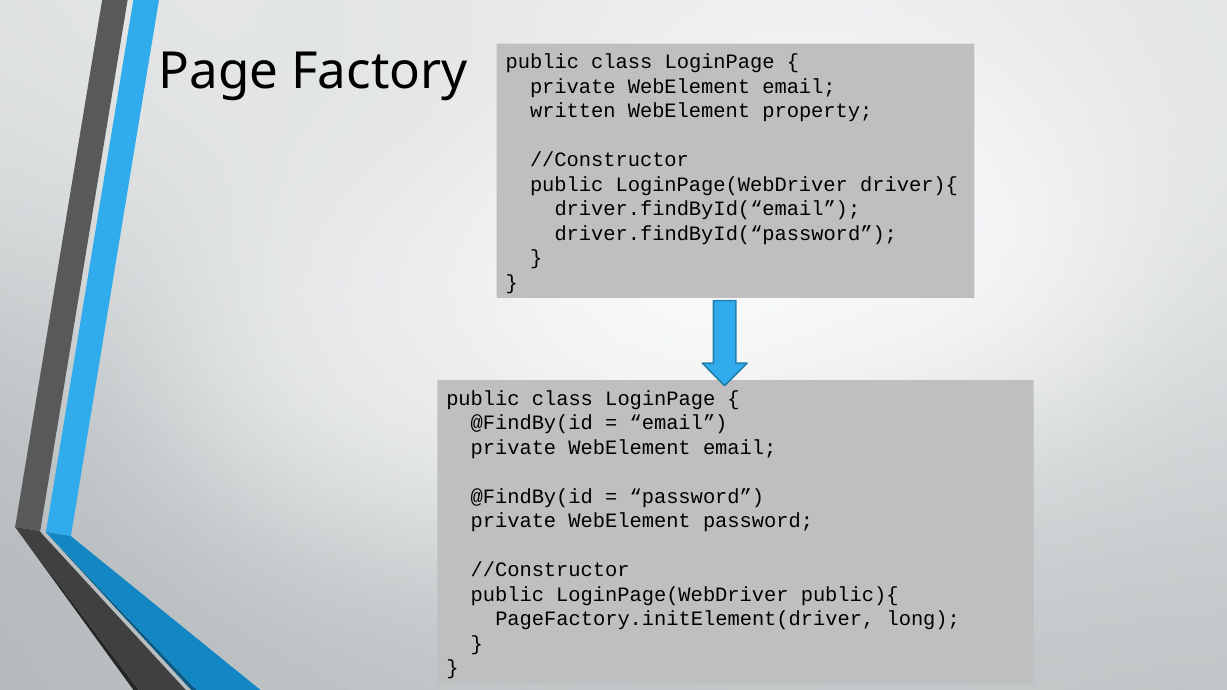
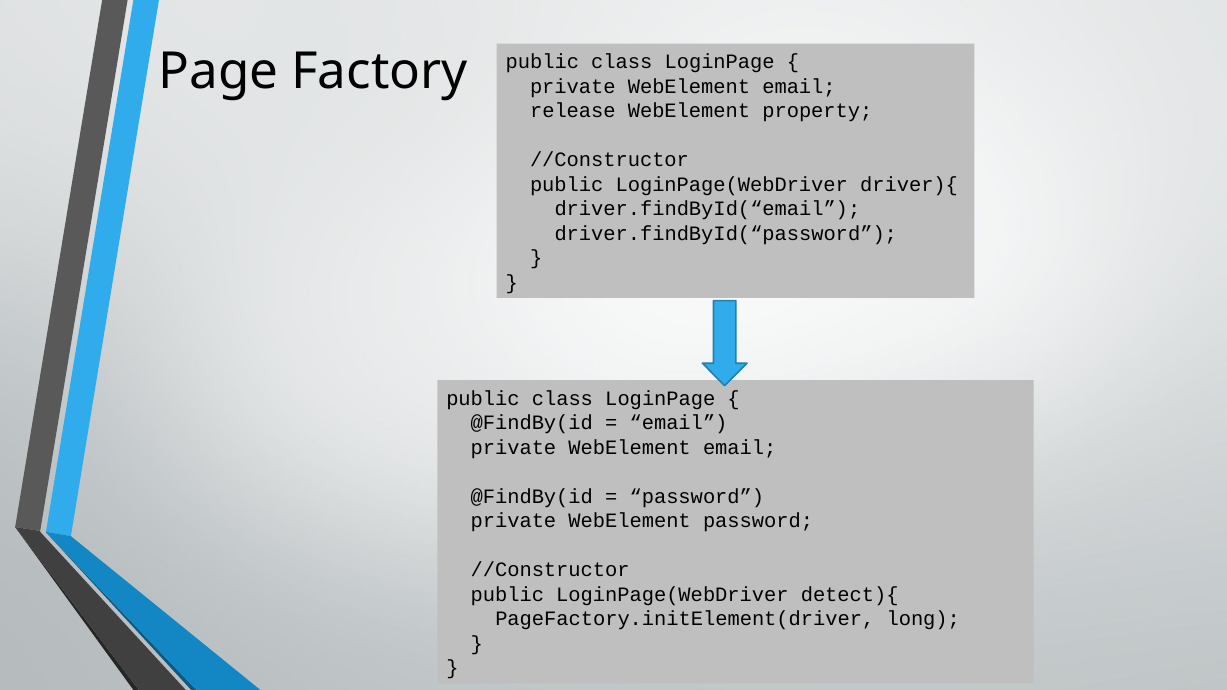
written: written -> release
public){: public){ -> detect){
